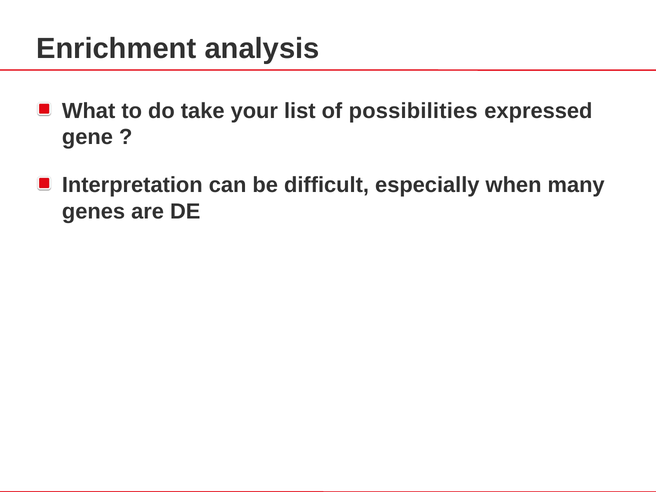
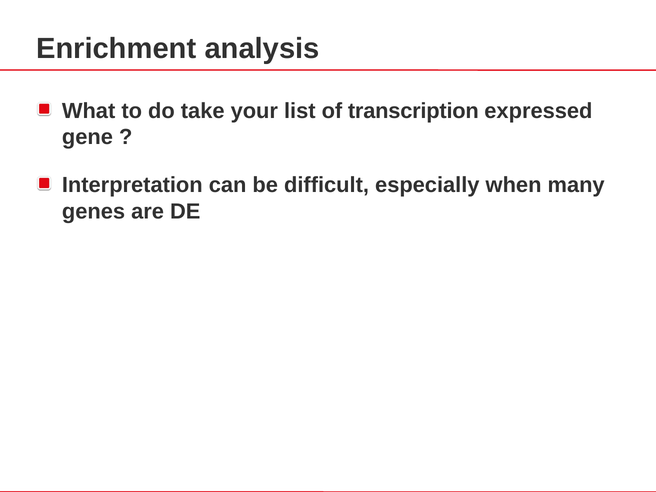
possibilities: possibilities -> transcription
